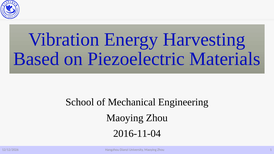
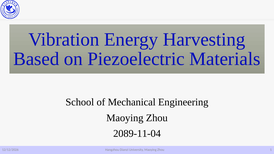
2016-11-04: 2016-11-04 -> 2089-11-04
